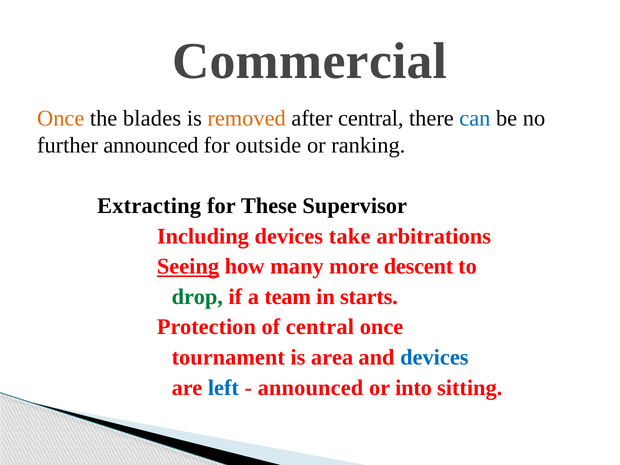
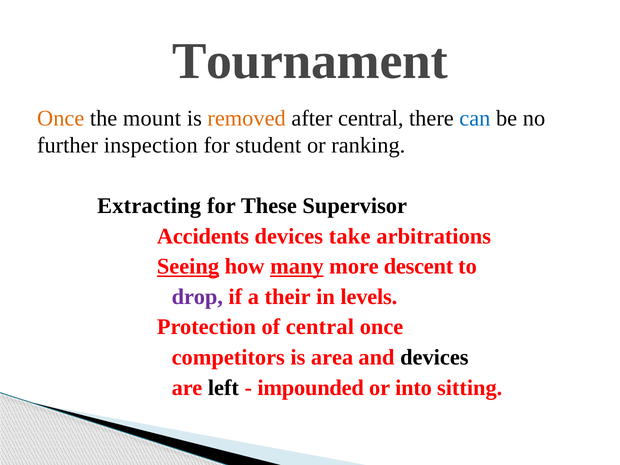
Commercial: Commercial -> Tournament
blades: blades -> mount
further announced: announced -> inspection
outside: outside -> student
Including: Including -> Accidents
many underline: none -> present
drop colour: green -> purple
team: team -> their
starts: starts -> levels
tournament: tournament -> competitors
devices at (434, 357) colour: blue -> black
left colour: blue -> black
announced at (310, 388): announced -> impounded
